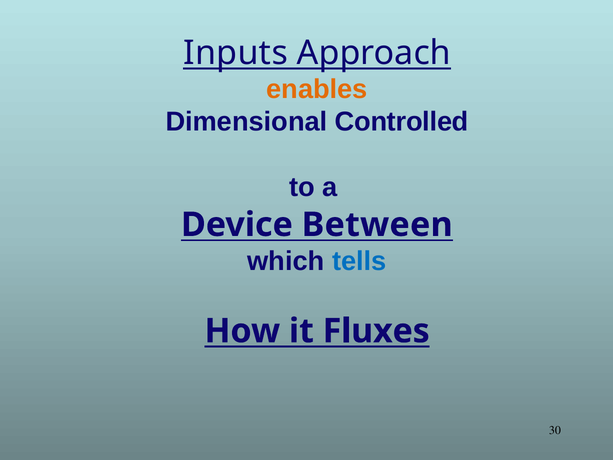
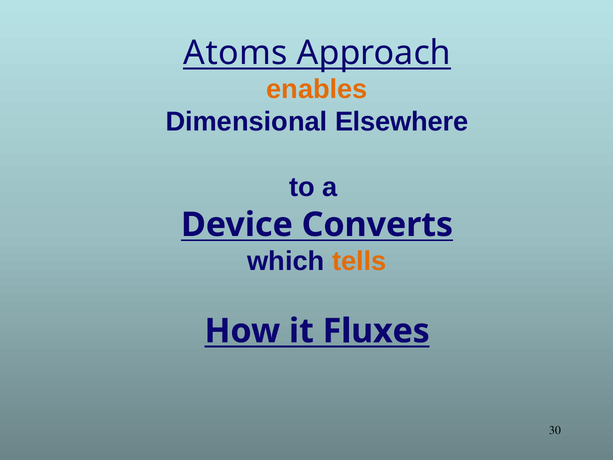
Inputs: Inputs -> Atoms
Controlled: Controlled -> Elsewhere
Between: Between -> Converts
tells colour: blue -> orange
